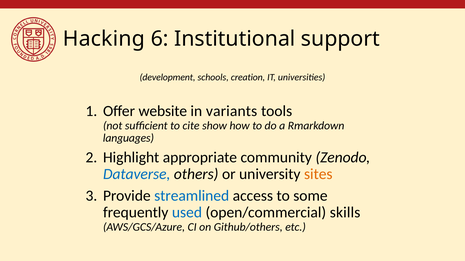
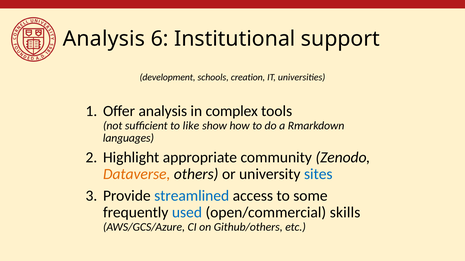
Hacking at (104, 39): Hacking -> Analysis
Offer website: website -> analysis
variants: variants -> complex
cite: cite -> like
Dataverse colour: blue -> orange
sites colour: orange -> blue
